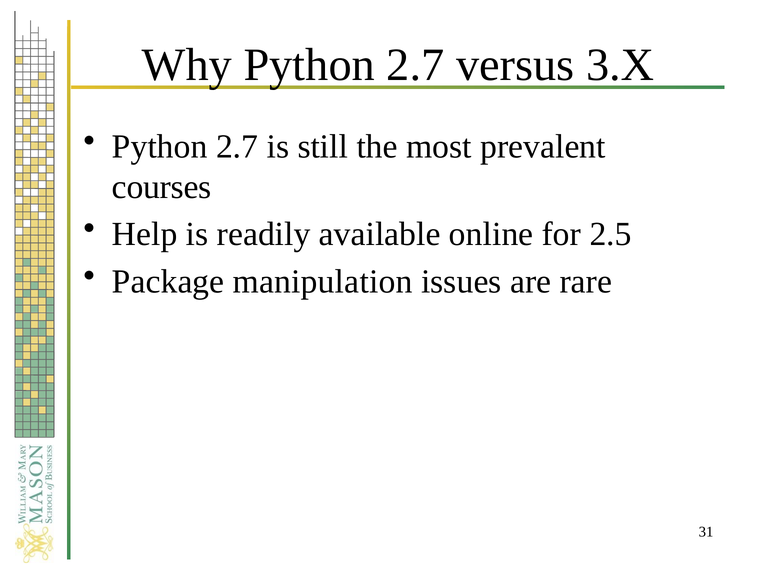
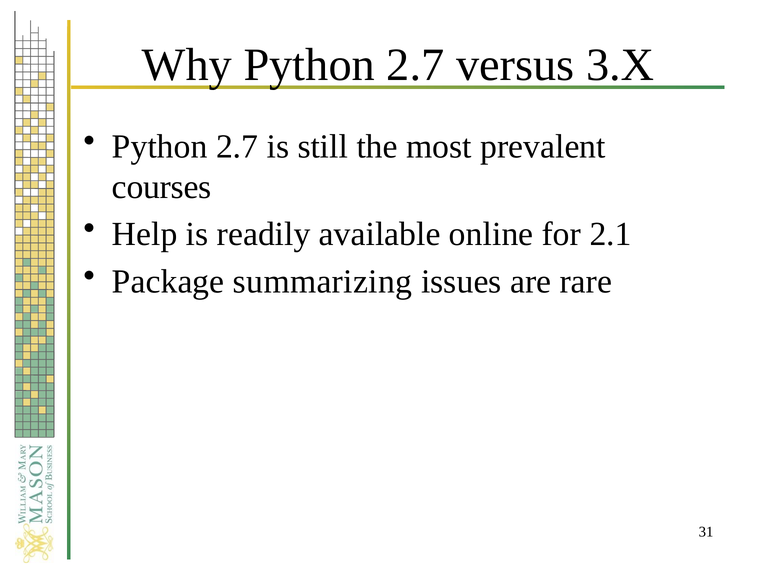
2.5: 2.5 -> 2.1
manipulation: manipulation -> summarizing
